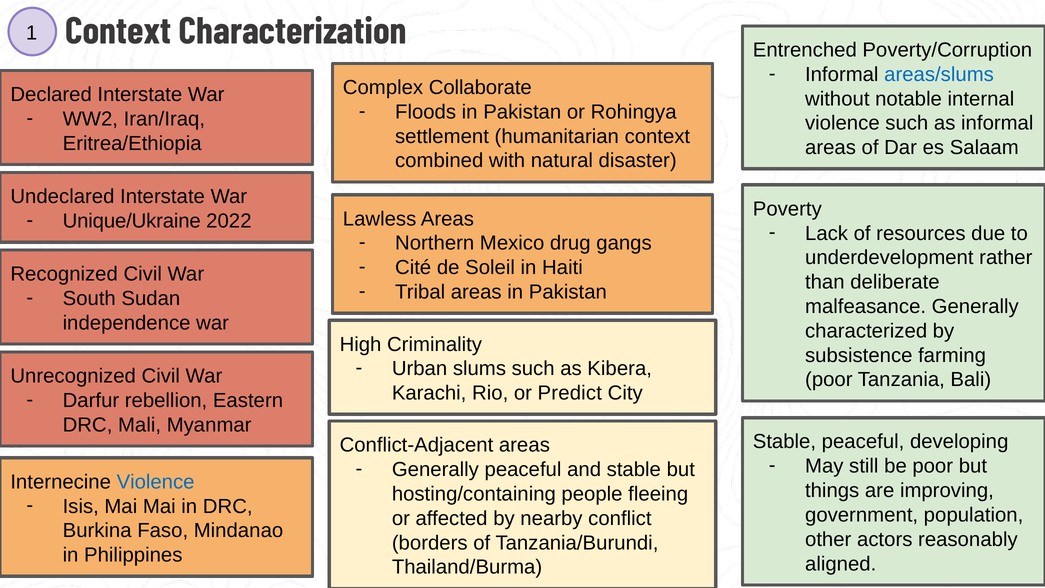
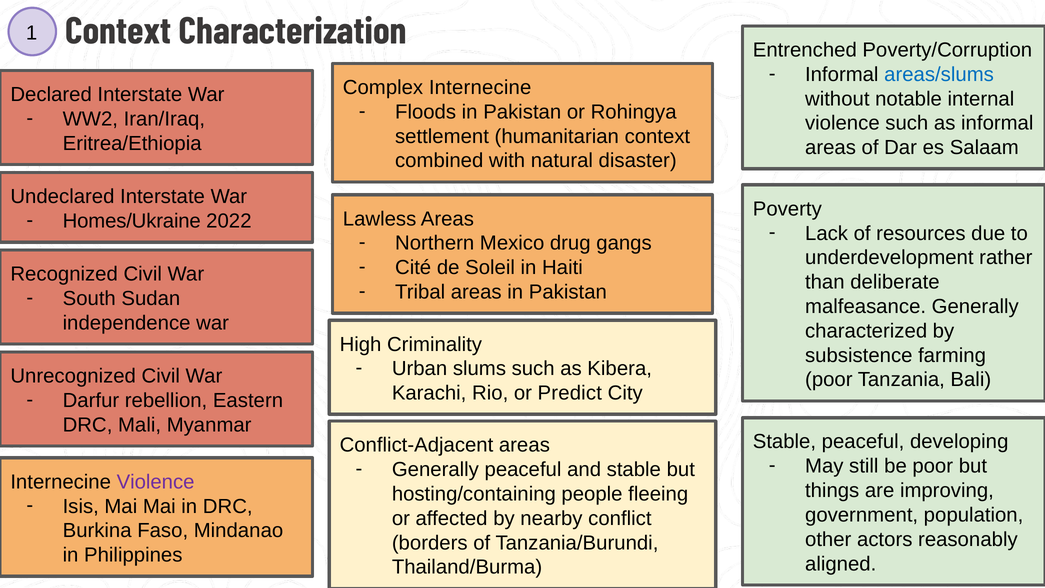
Complex Collaborate: Collaborate -> Internecine
Unique/Ukraine: Unique/Ukraine -> Homes/Ukraine
Violence at (156, 482) colour: blue -> purple
